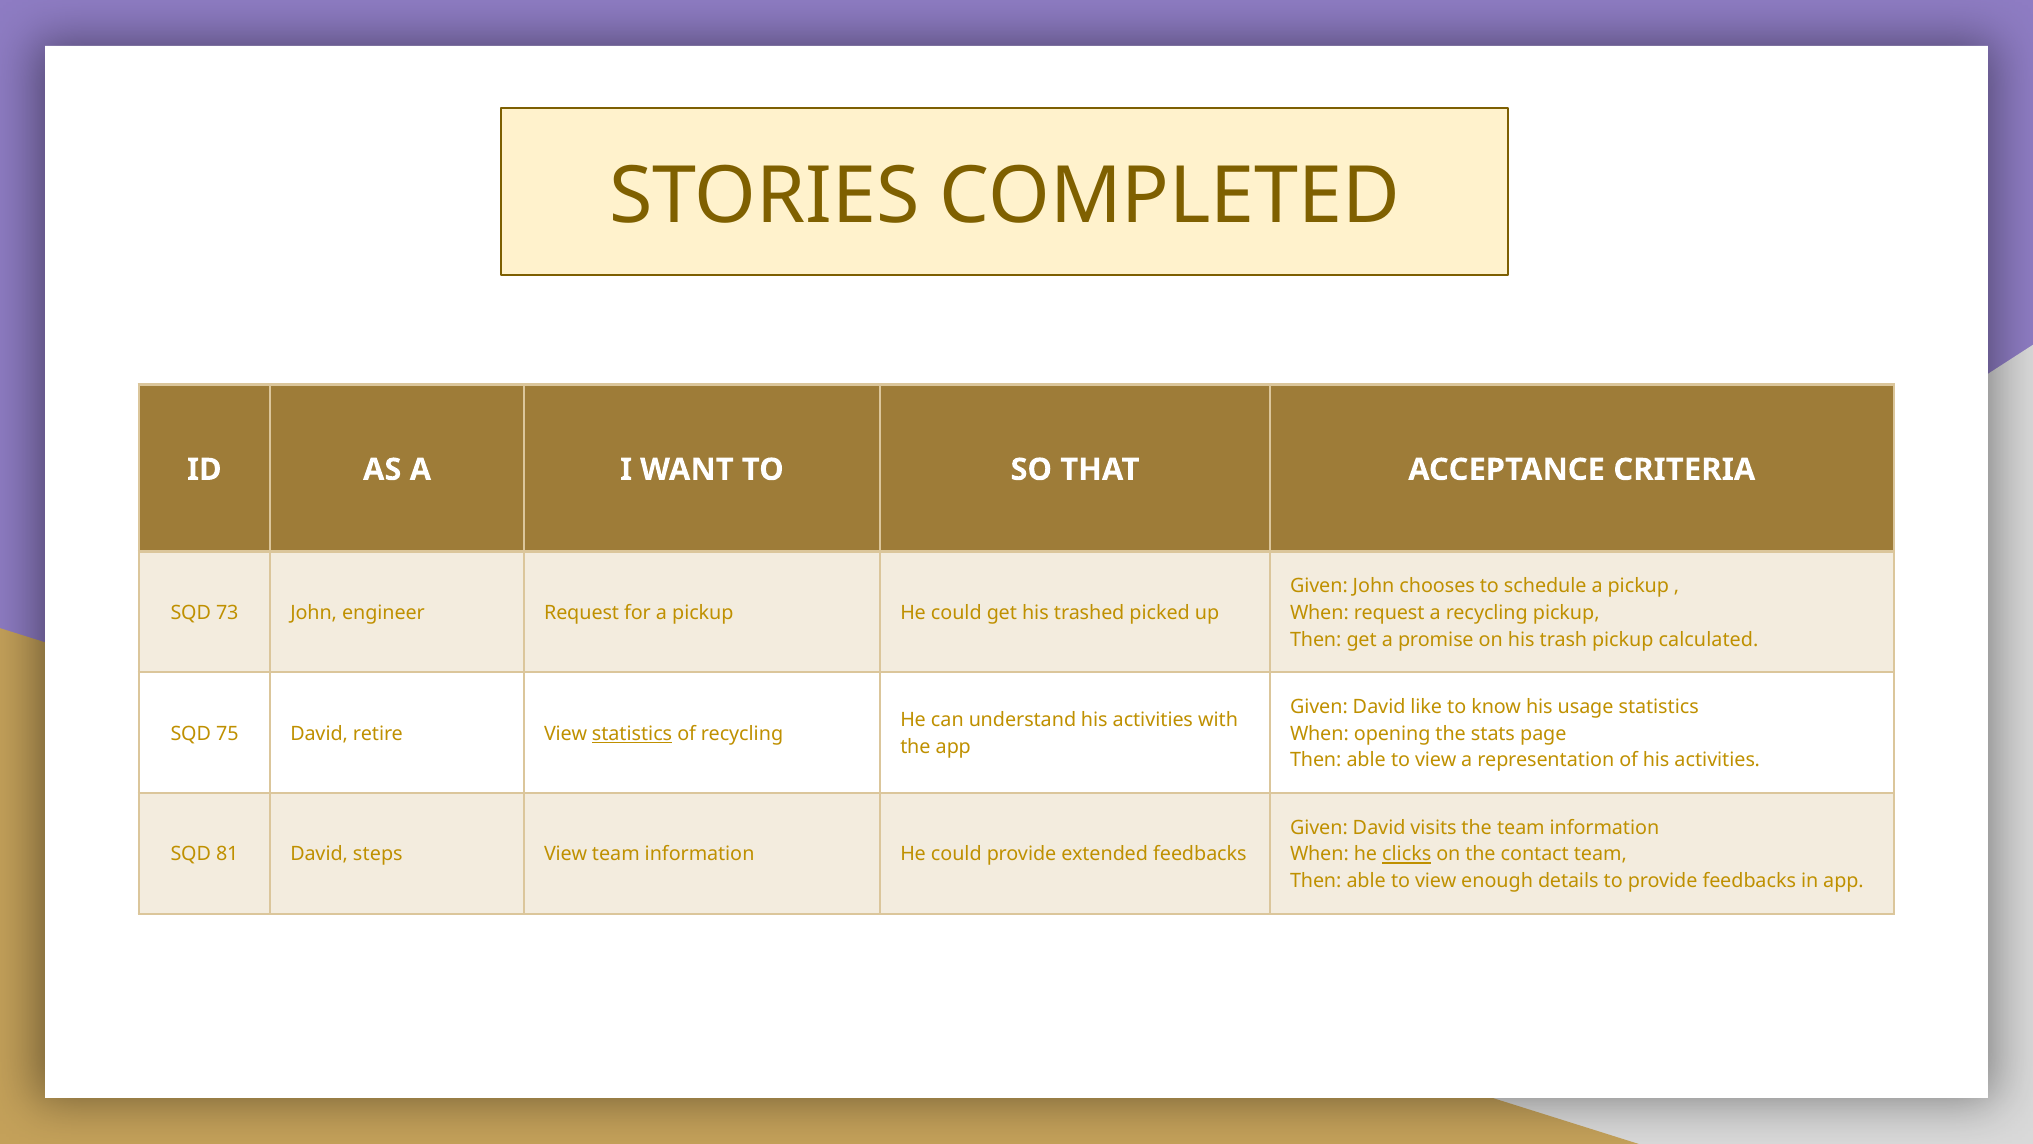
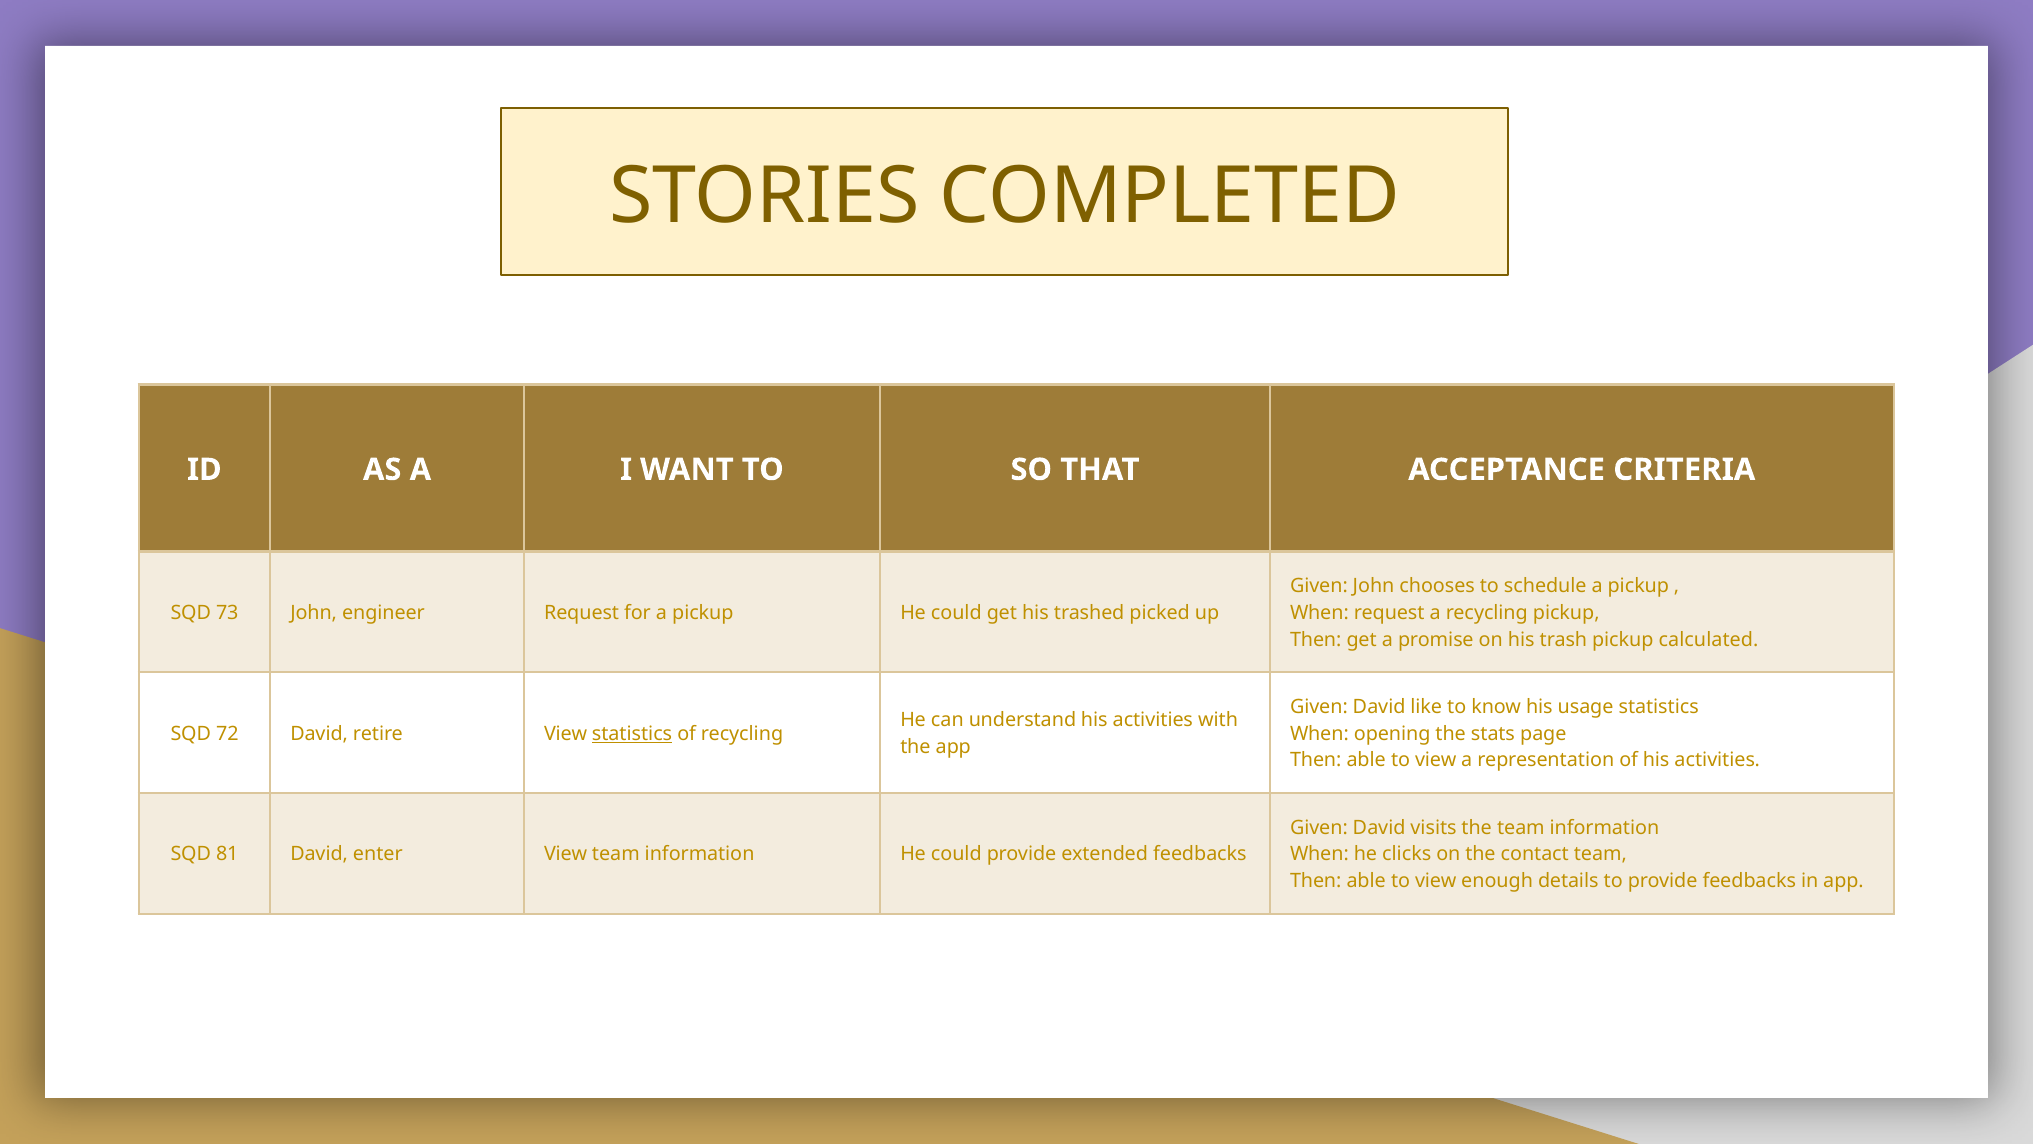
75: 75 -> 72
steps: steps -> enter
clicks underline: present -> none
